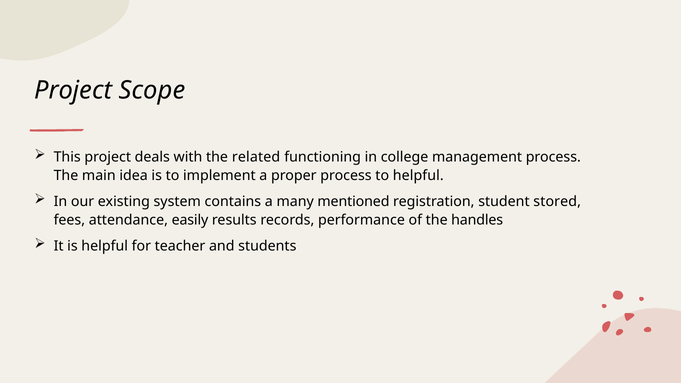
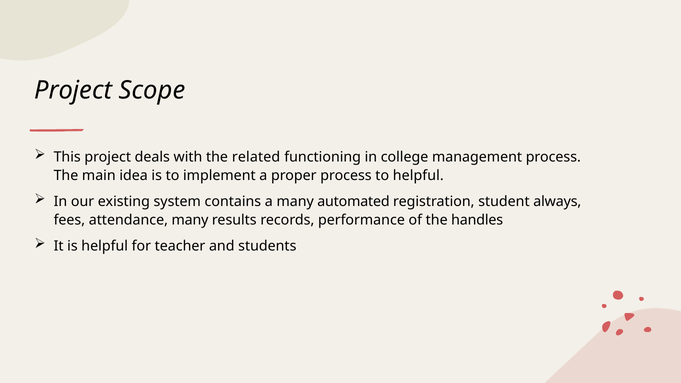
mentioned: mentioned -> automated
stored: stored -> always
attendance easily: easily -> many
